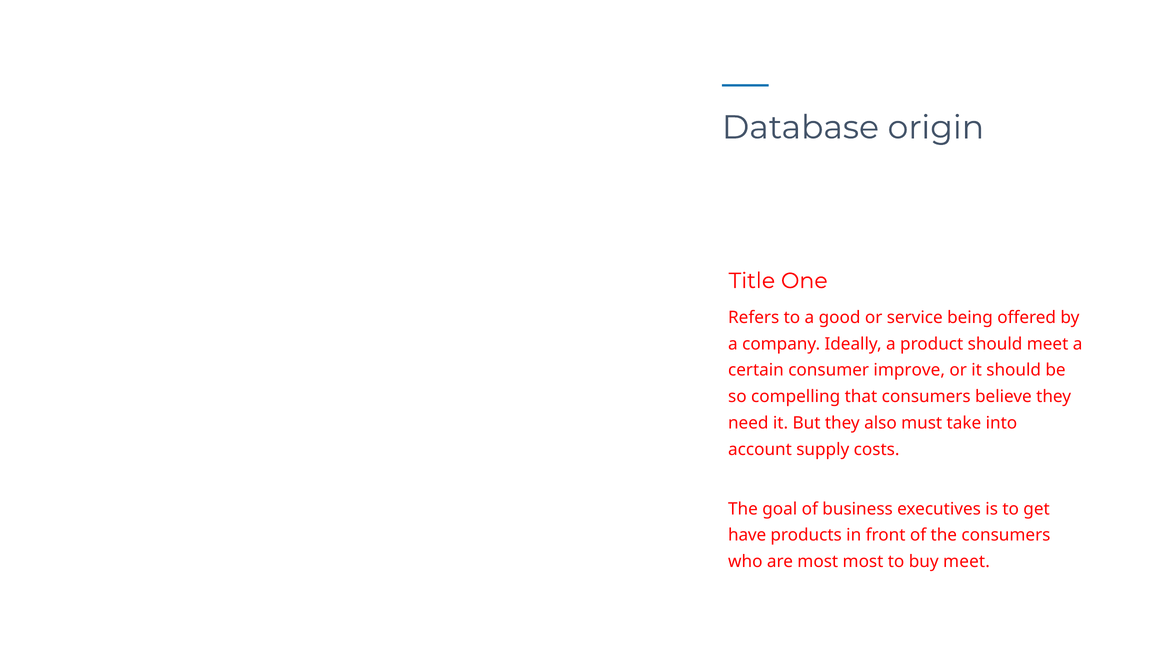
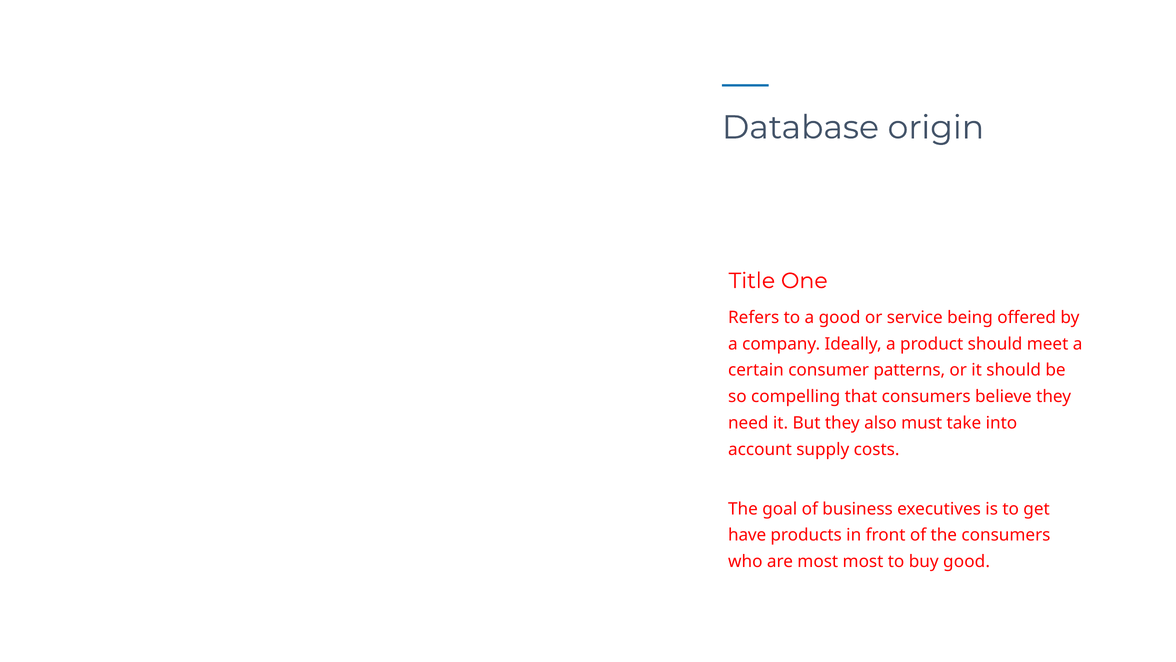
improve: improve -> patterns
buy meet: meet -> good
